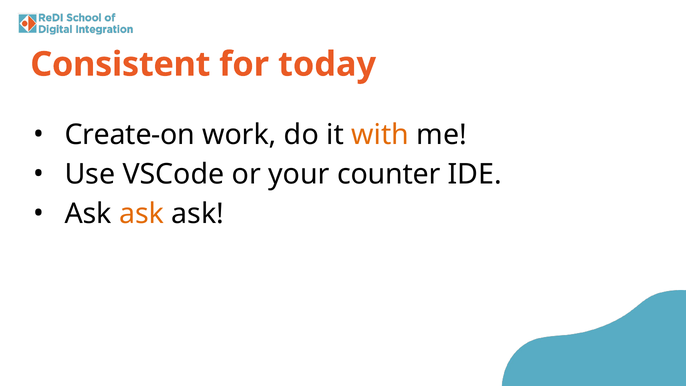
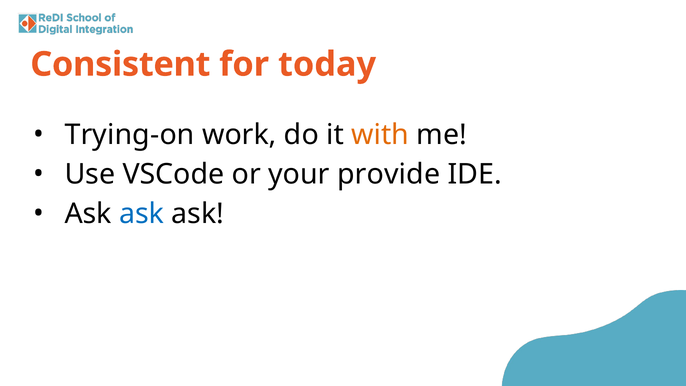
Create-on: Create-on -> Trying-on
counter: counter -> provide
ask at (142, 214) colour: orange -> blue
